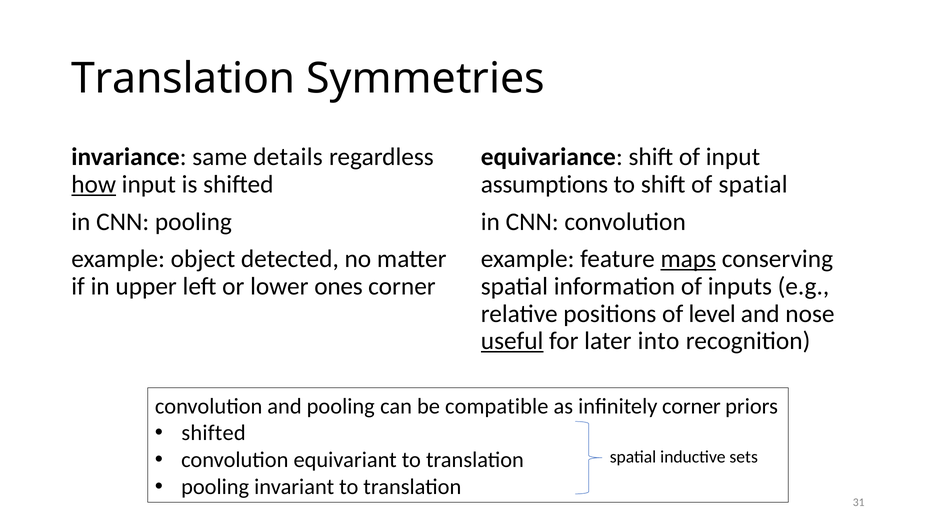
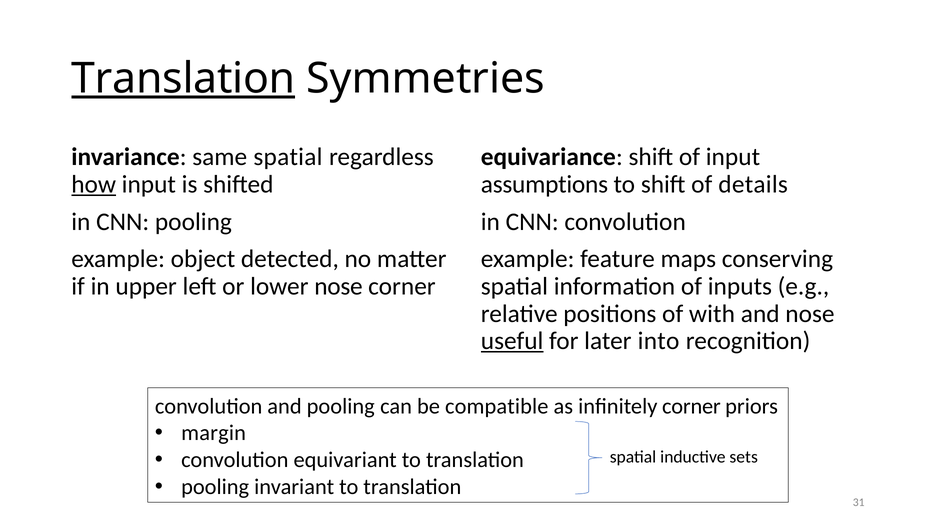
Translation at (183, 79) underline: none -> present
same details: details -> spatial
of spatial: spatial -> details
maps underline: present -> none
lower ones: ones -> nose
level: level -> with
shifted at (214, 433): shifted -> margin
